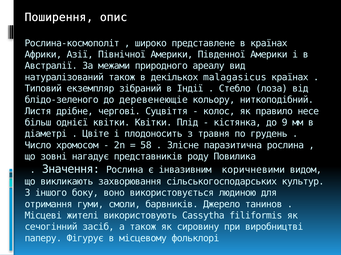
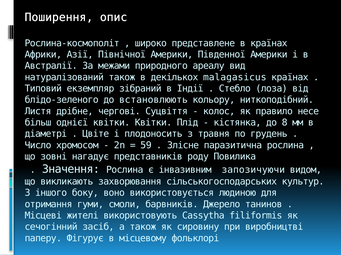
деревенеющіе: деревенеющіе -> встановлюють
9: 9 -> 8
58: 58 -> 59
коричневими: коричневими -> запозичуючи
